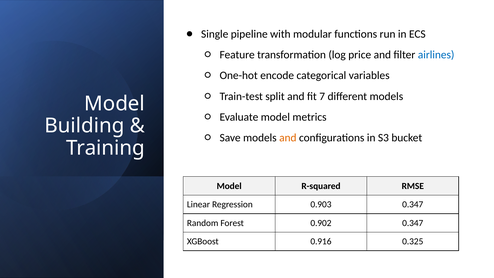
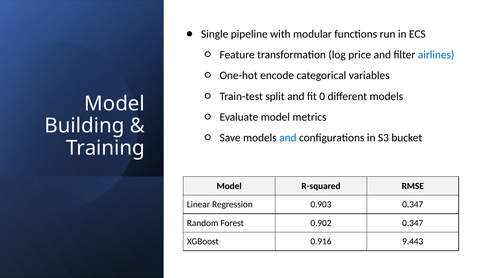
7: 7 -> 0
and at (288, 138) colour: orange -> blue
0.325: 0.325 -> 9.443
